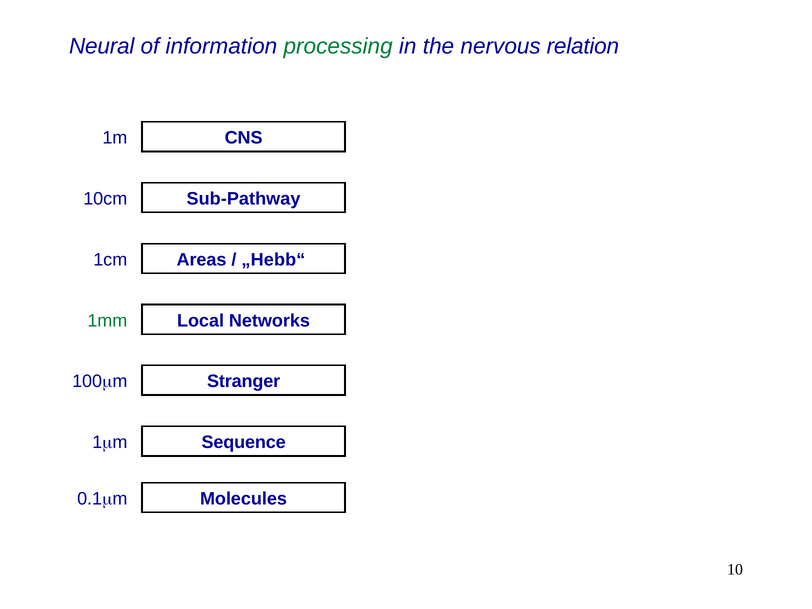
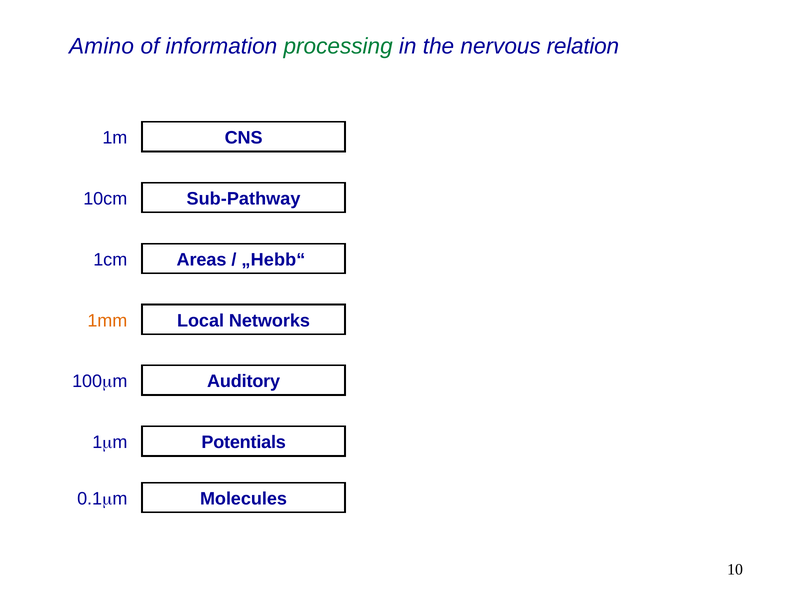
Neural: Neural -> Amino
1mm at (107, 321) colour: green -> orange
Stranger: Stranger -> Auditory
Sequence: Sequence -> Potentials
